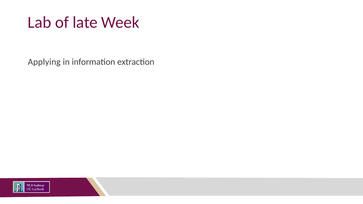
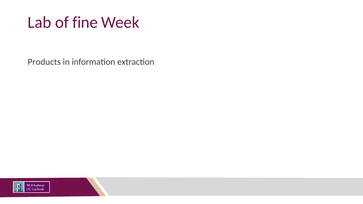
late: late -> fine
Applying: Applying -> Products
